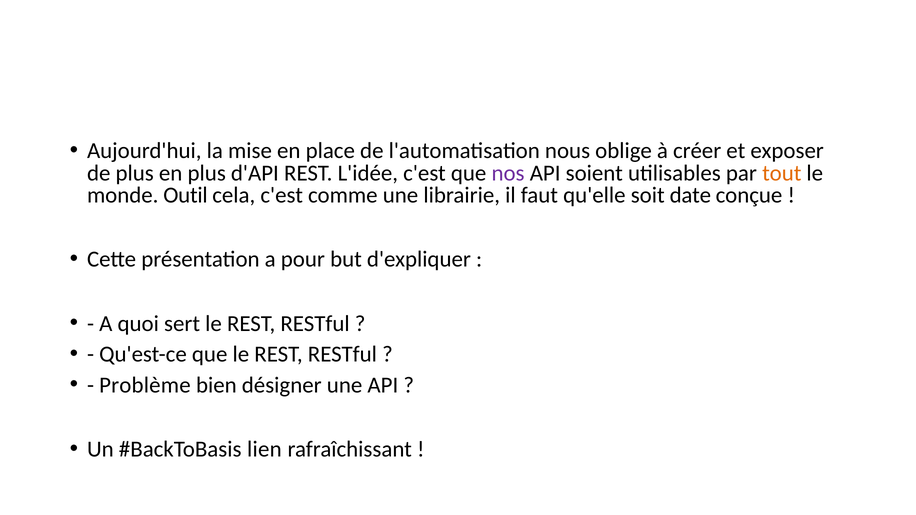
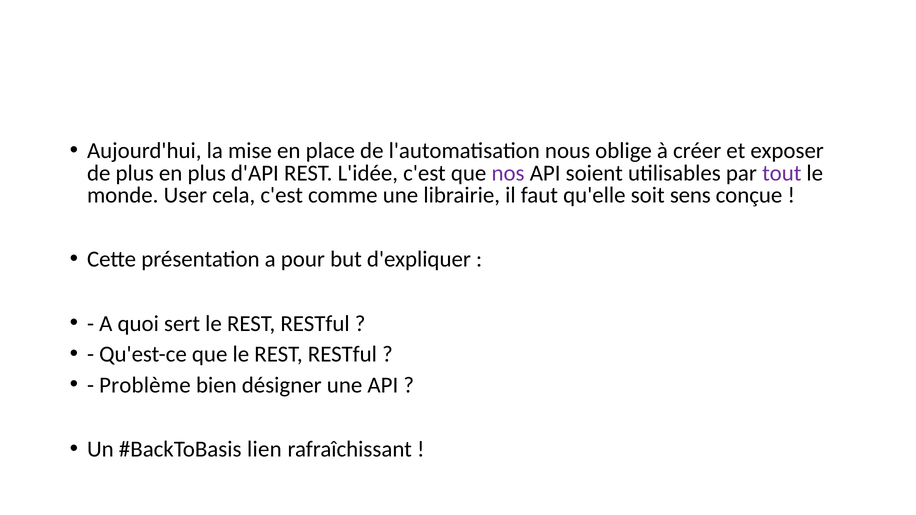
tout colour: orange -> purple
Outil: Outil -> User
date: date -> sens
